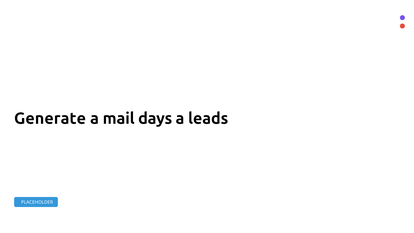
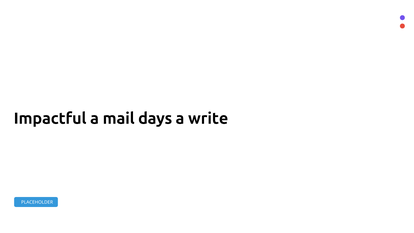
Generate: Generate -> Impactful
leads: leads -> write
